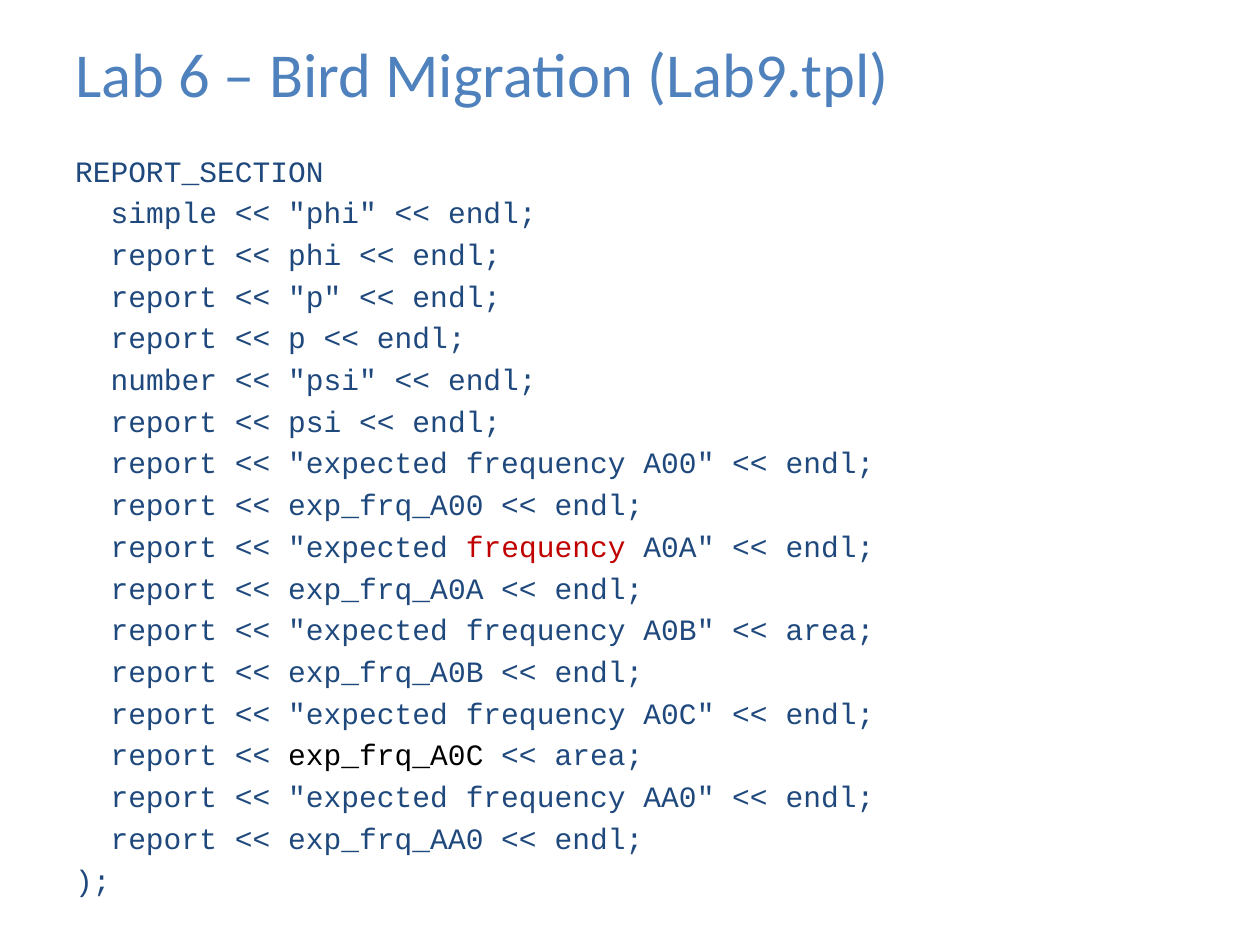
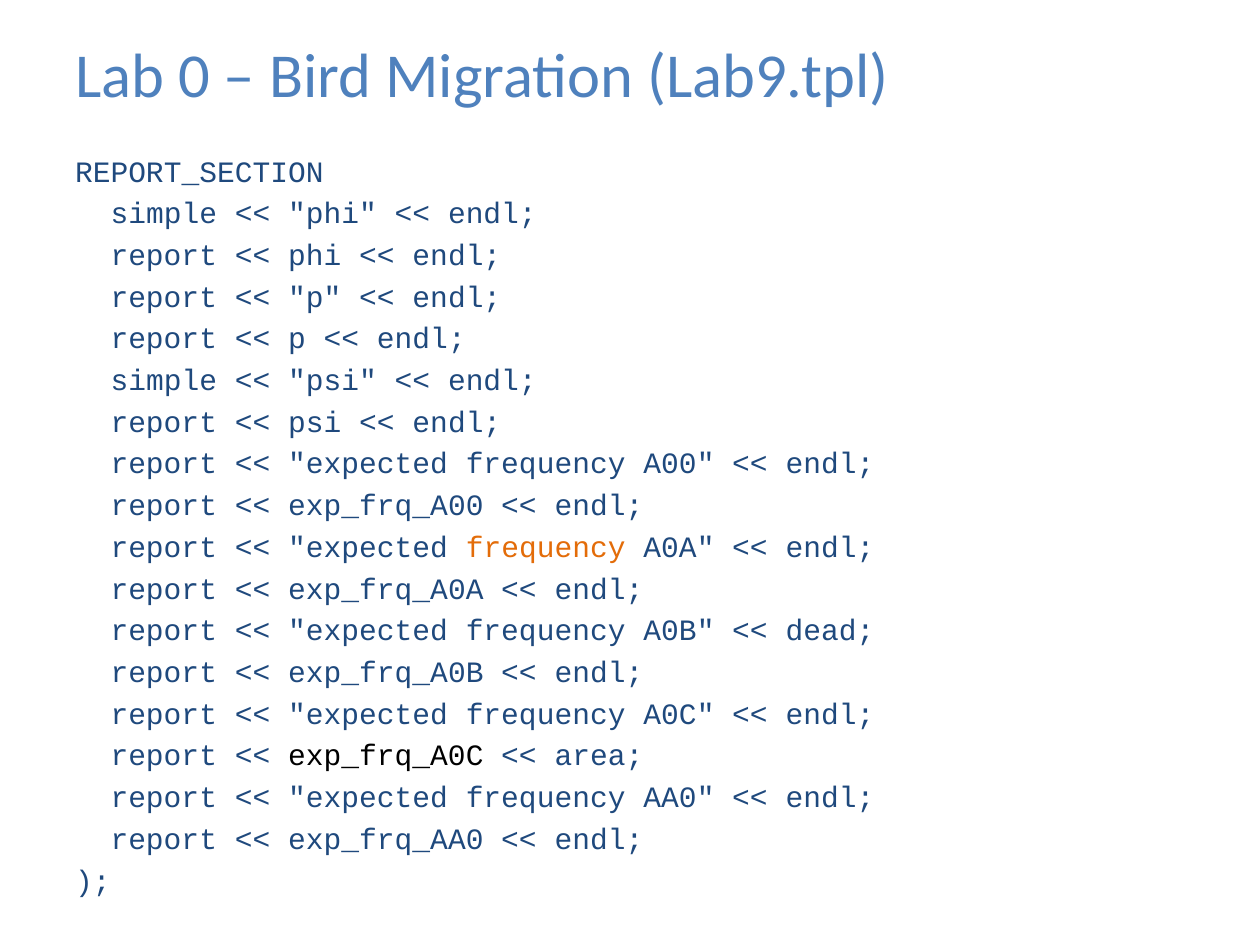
6: 6 -> 0
number at (164, 381): number -> simple
frequency at (546, 548) colour: red -> orange
area at (830, 631): area -> dead
